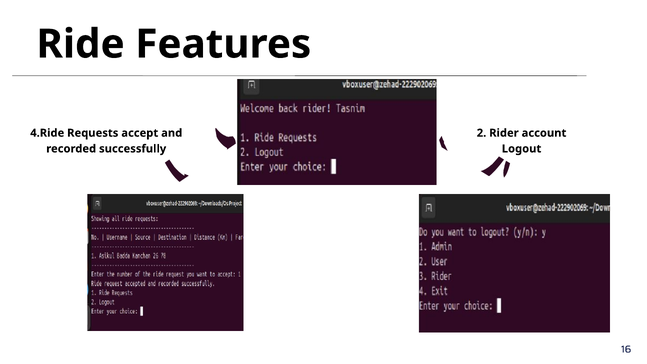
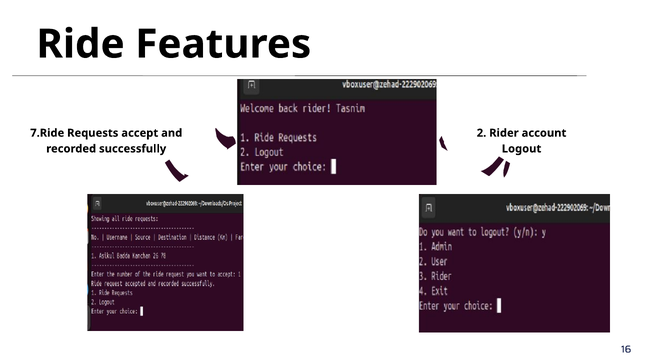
4.Ride: 4.Ride -> 7.Ride
